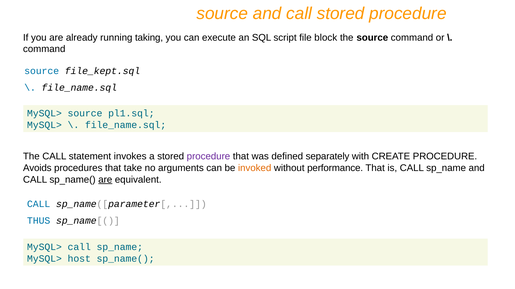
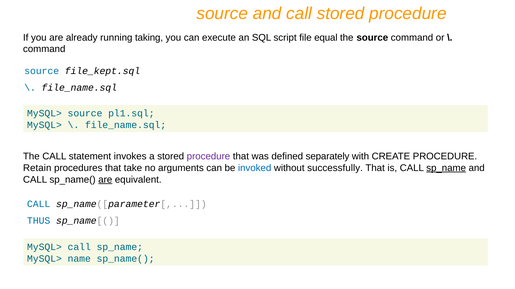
block: block -> equal
Avoids: Avoids -> Retain
invoked colour: orange -> blue
performance: performance -> successfully
sp_name at (446, 168) underline: none -> present
host: host -> name
